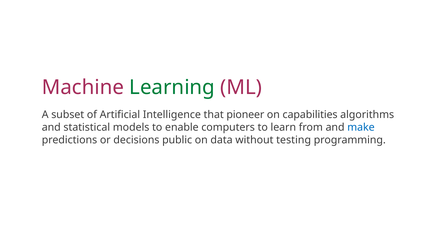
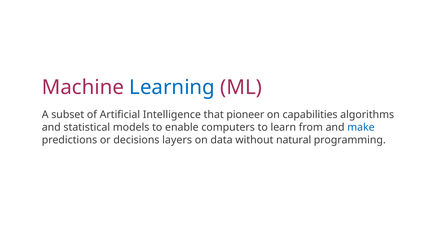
Learning colour: green -> blue
public: public -> layers
testing: testing -> natural
